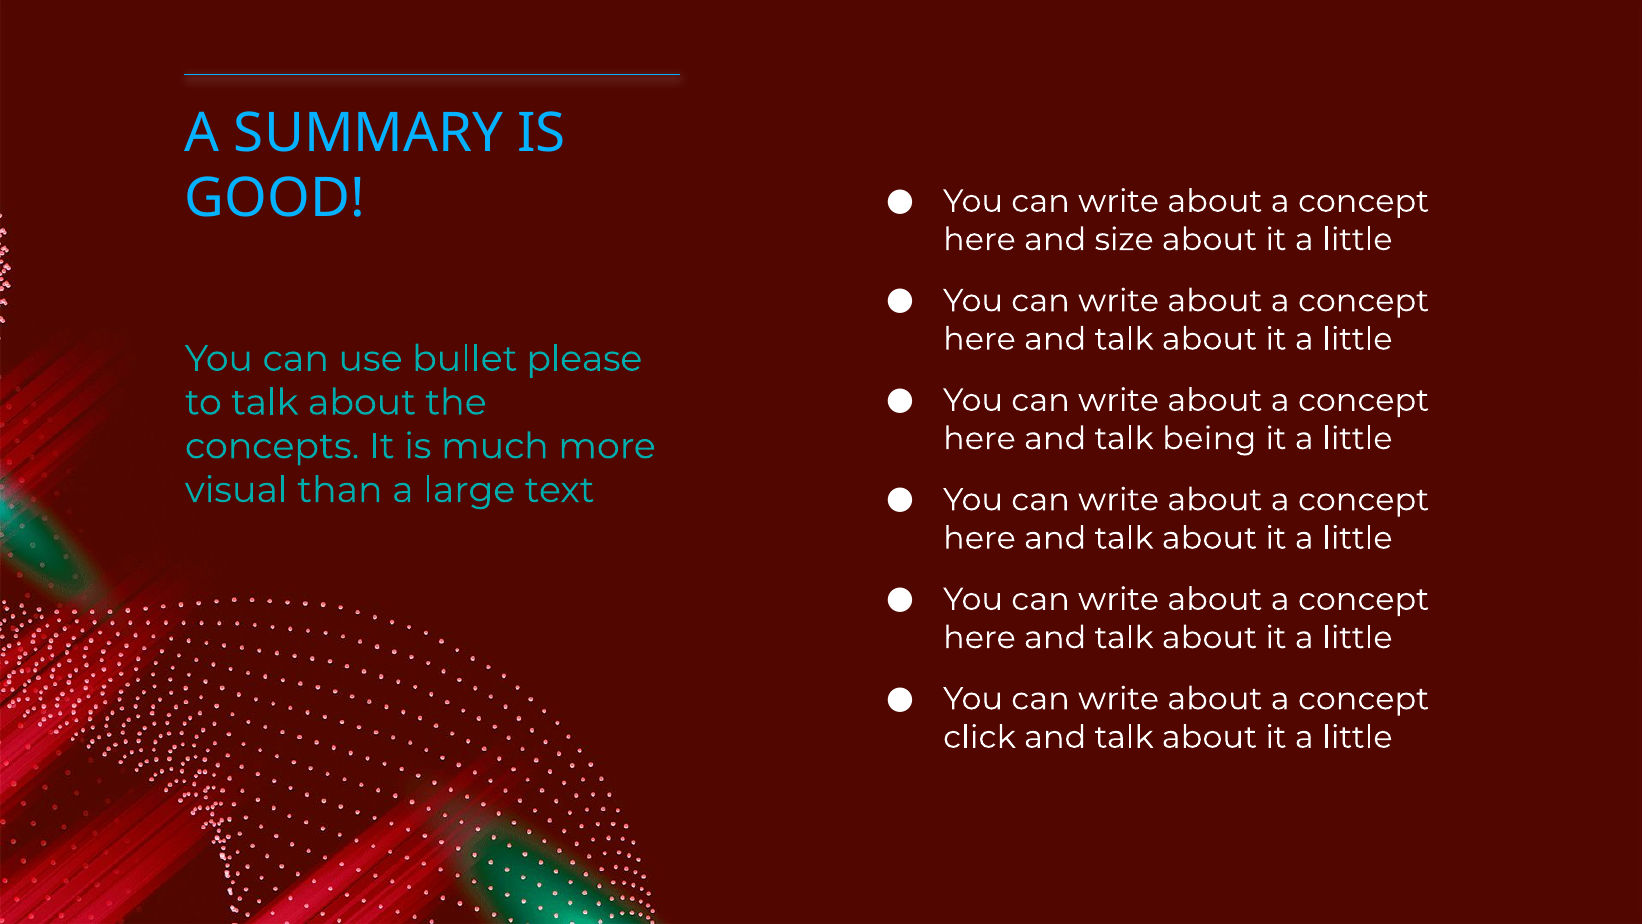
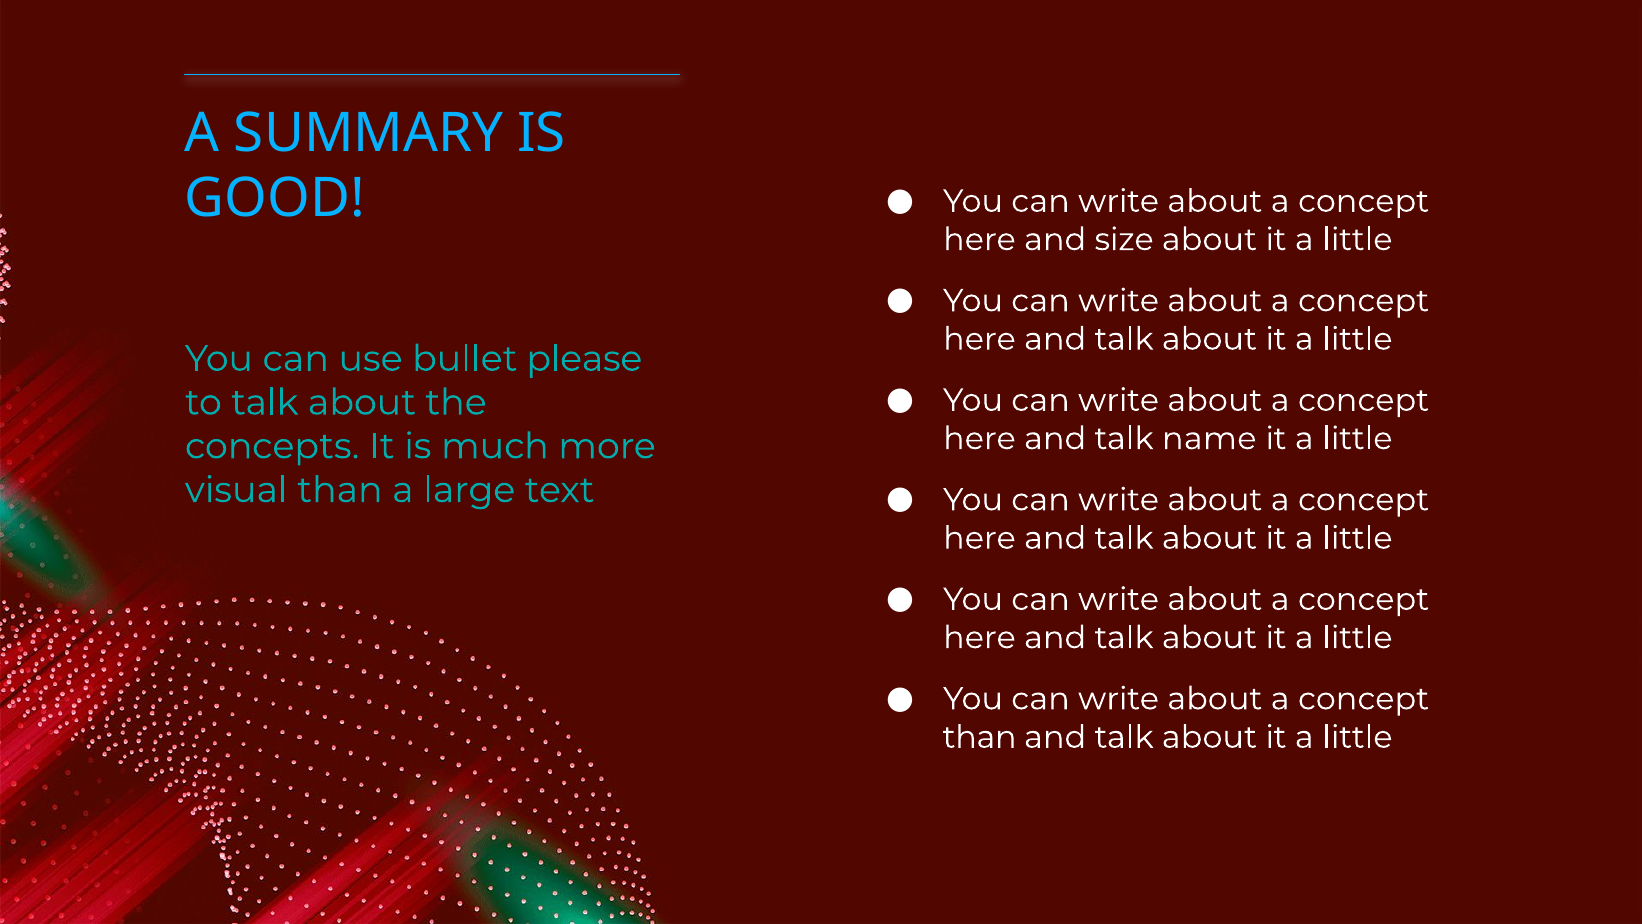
being: being -> name
click at (979, 737): click -> than
